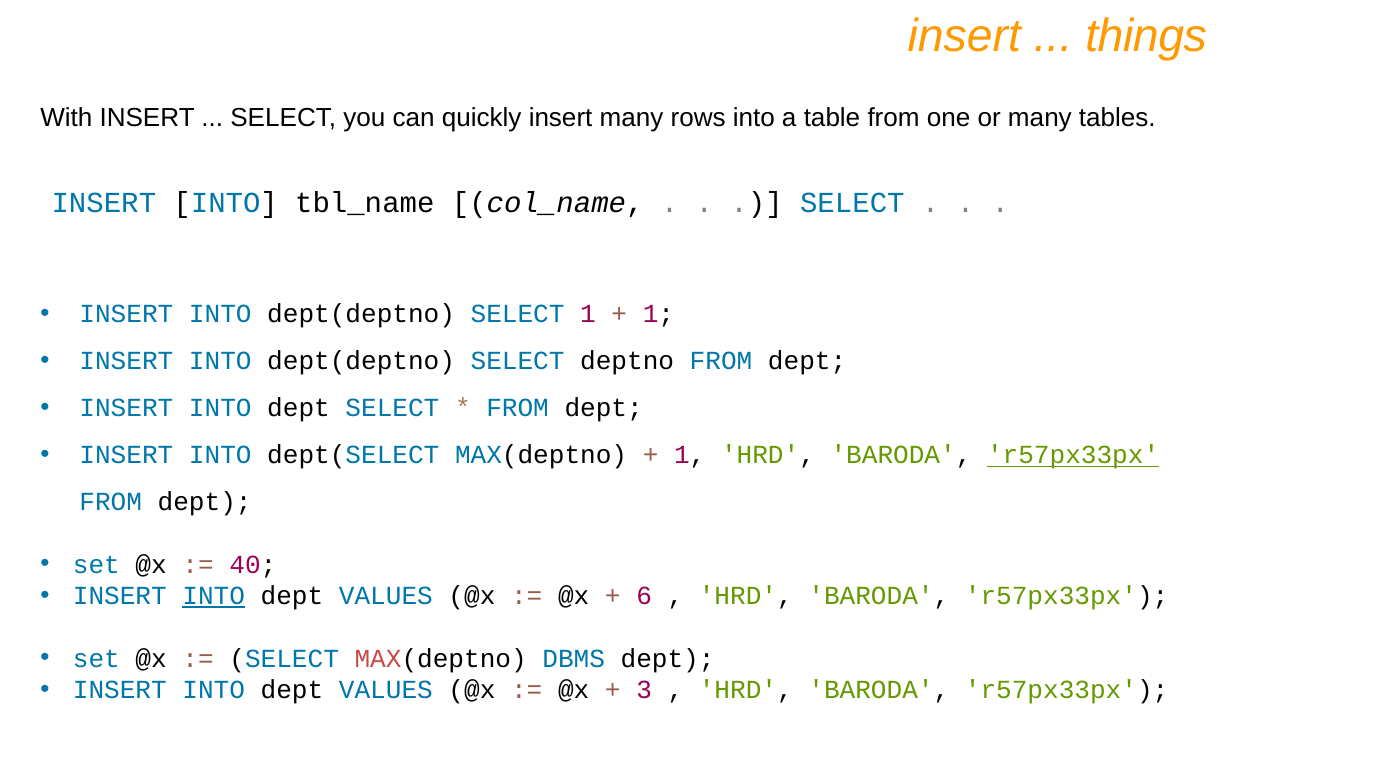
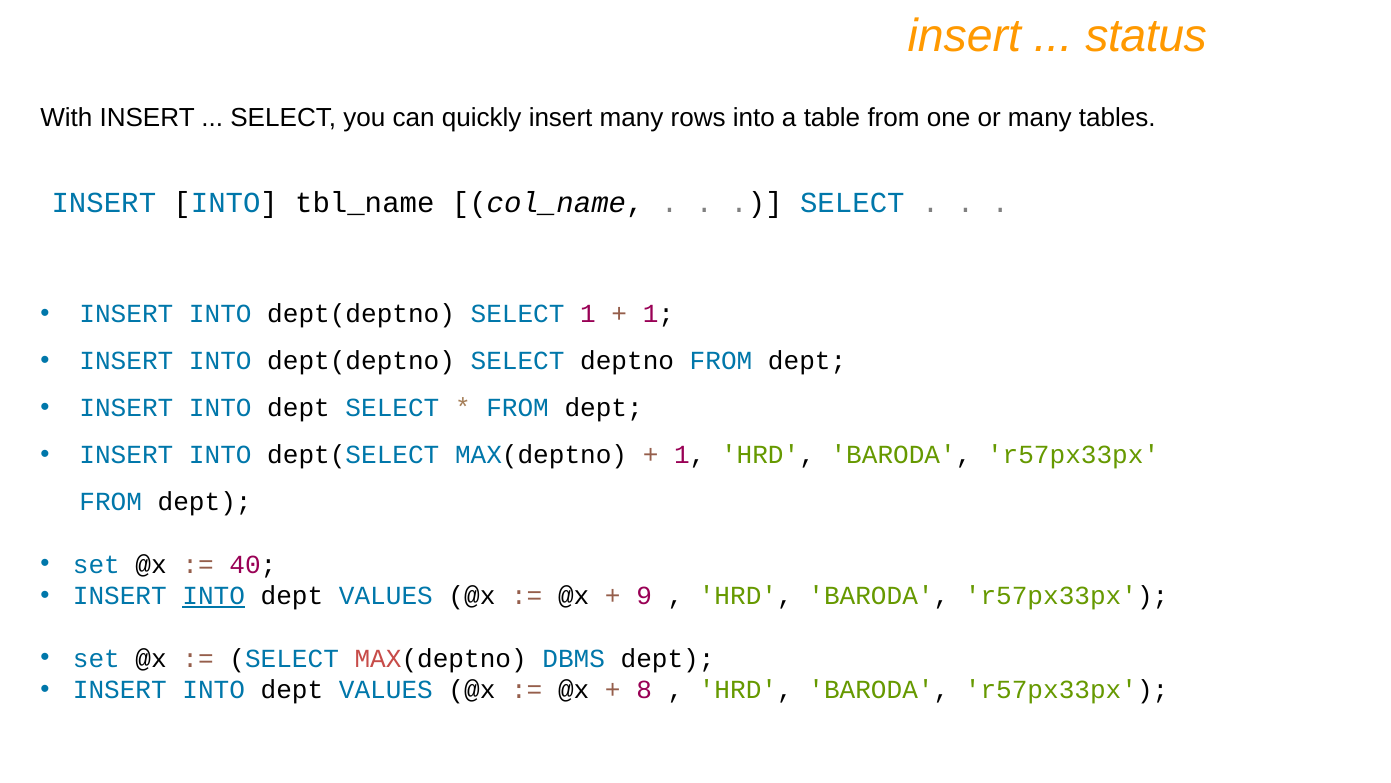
things: things -> status
r57px33px at (1073, 455) underline: present -> none
6: 6 -> 9
3: 3 -> 8
